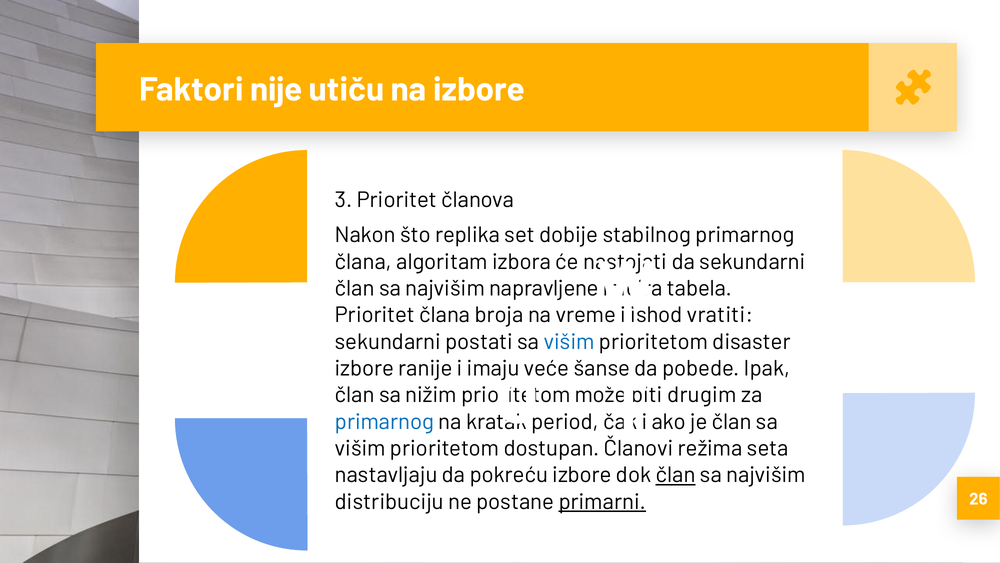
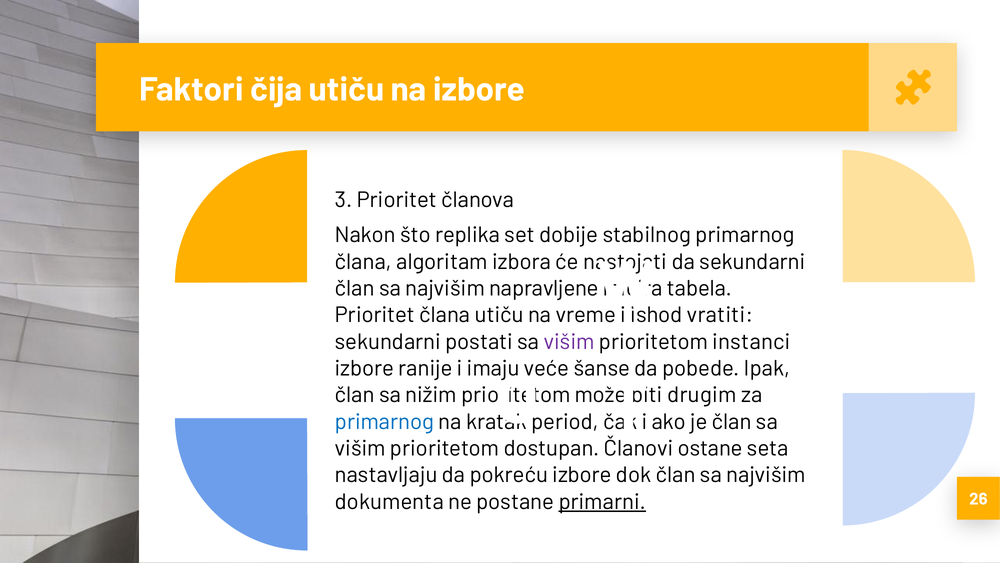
nije: nije -> čija
člana broja: broja -> utiču
višim at (569, 341) colour: blue -> purple
disaster: disaster -> instanci
režima: režima -> ostane
član at (676, 475) underline: present -> none
distribuciju: distribuciju -> dokumenta
